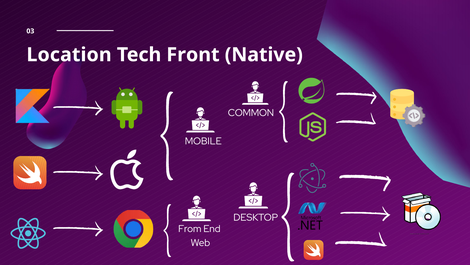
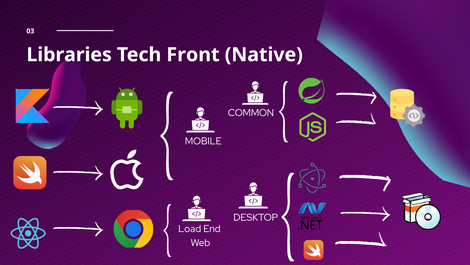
Location: Location -> Libraries
From: From -> Load
